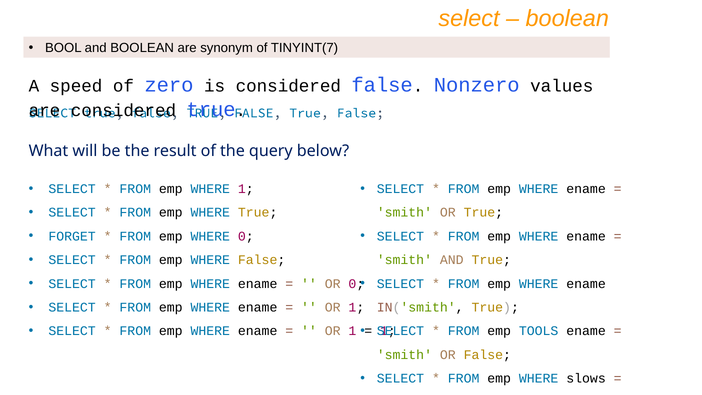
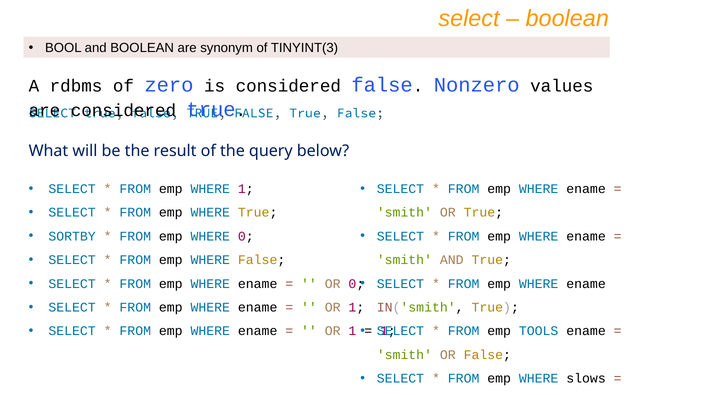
TINYINT(7: TINYINT(7 -> TINYINT(3
speed: speed -> rdbms
FORGET: FORGET -> SORTBY
